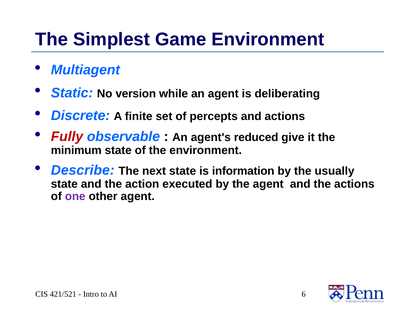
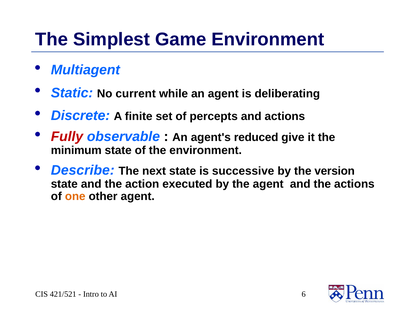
version: version -> current
information: information -> successive
usually: usually -> version
one colour: purple -> orange
